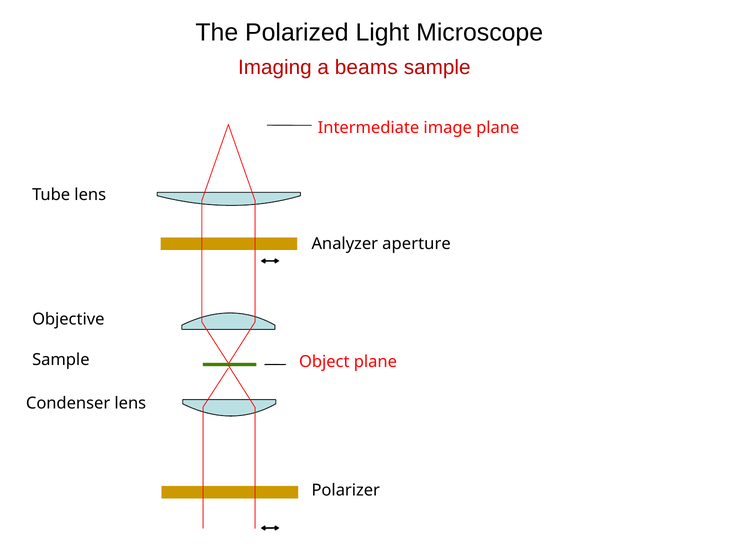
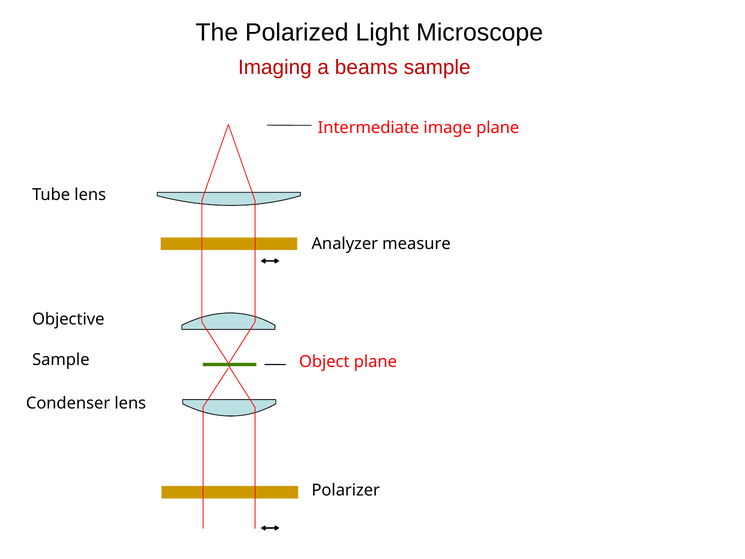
aperture: aperture -> measure
